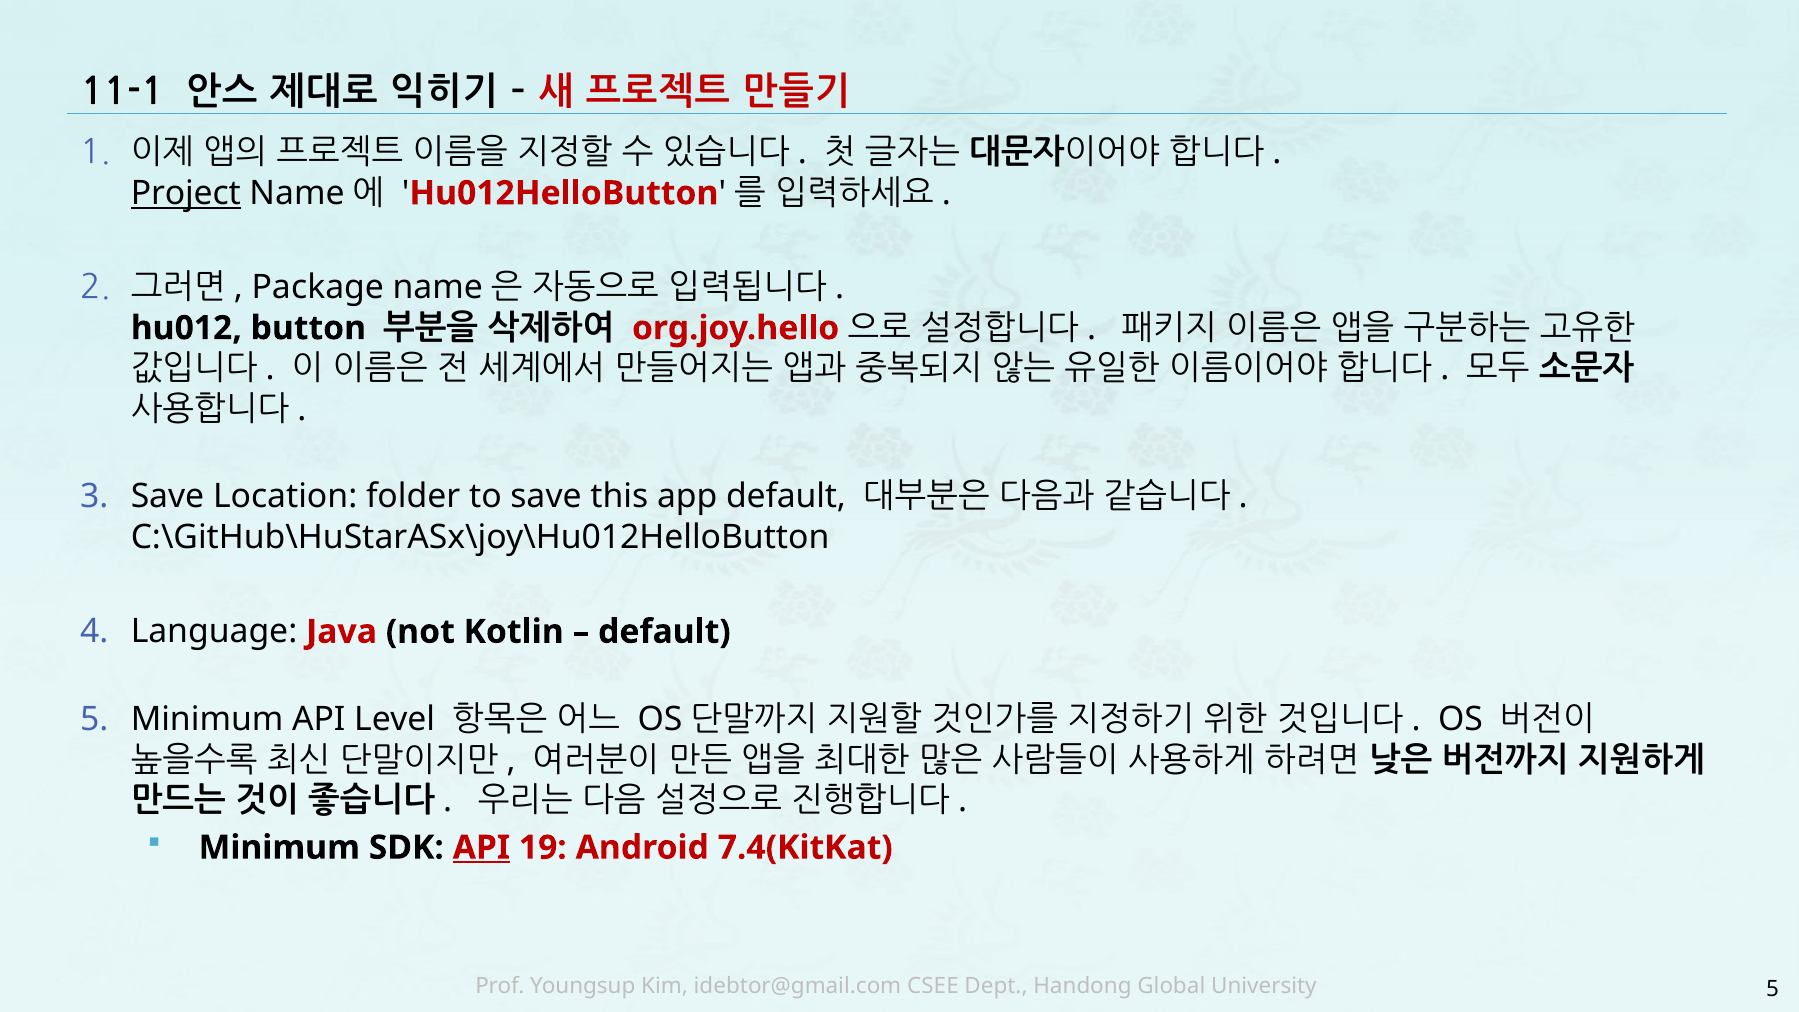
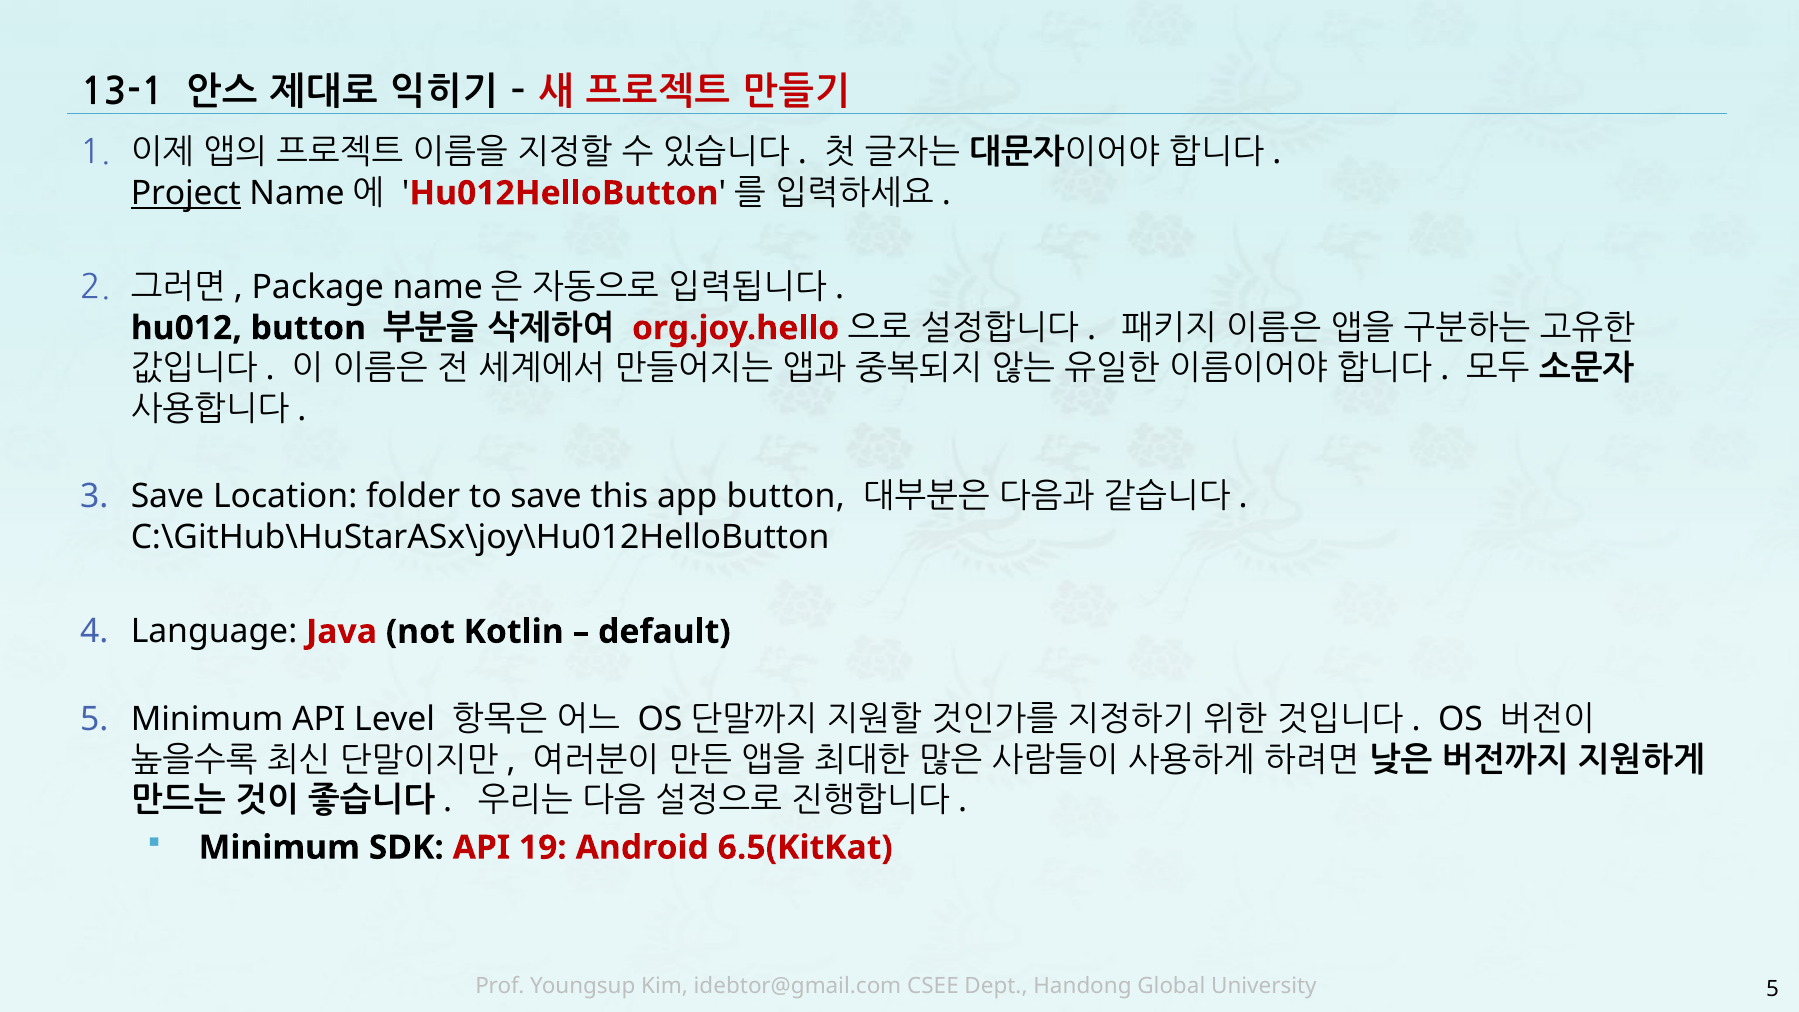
11-1: 11-1 -> 13-1
app default: default -> button
API at (481, 848) underline: present -> none
7.4(KitKat: 7.4(KitKat -> 6.5(KitKat
